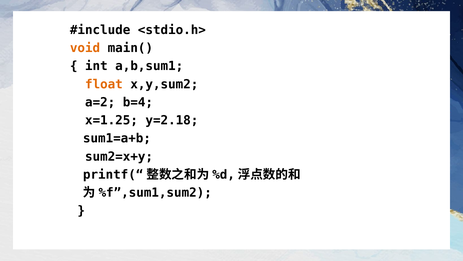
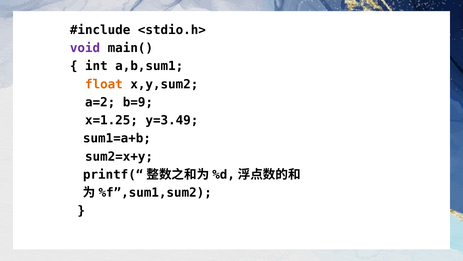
void colour: orange -> purple
b=4: b=4 -> b=9
y=2.18: y=2.18 -> y=3.49
